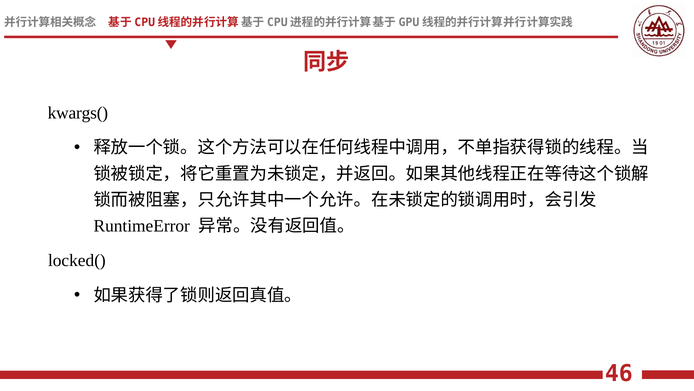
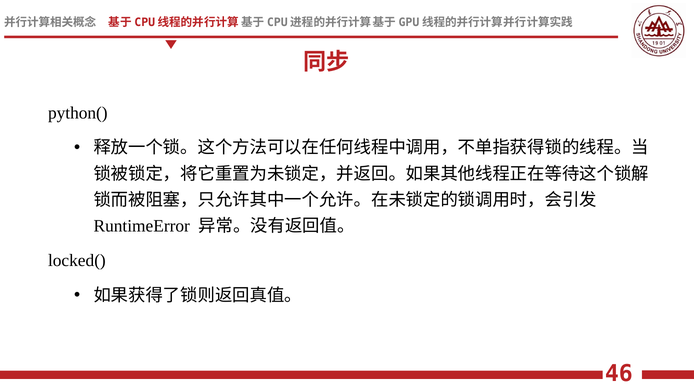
kwargs(: kwargs( -> python(
